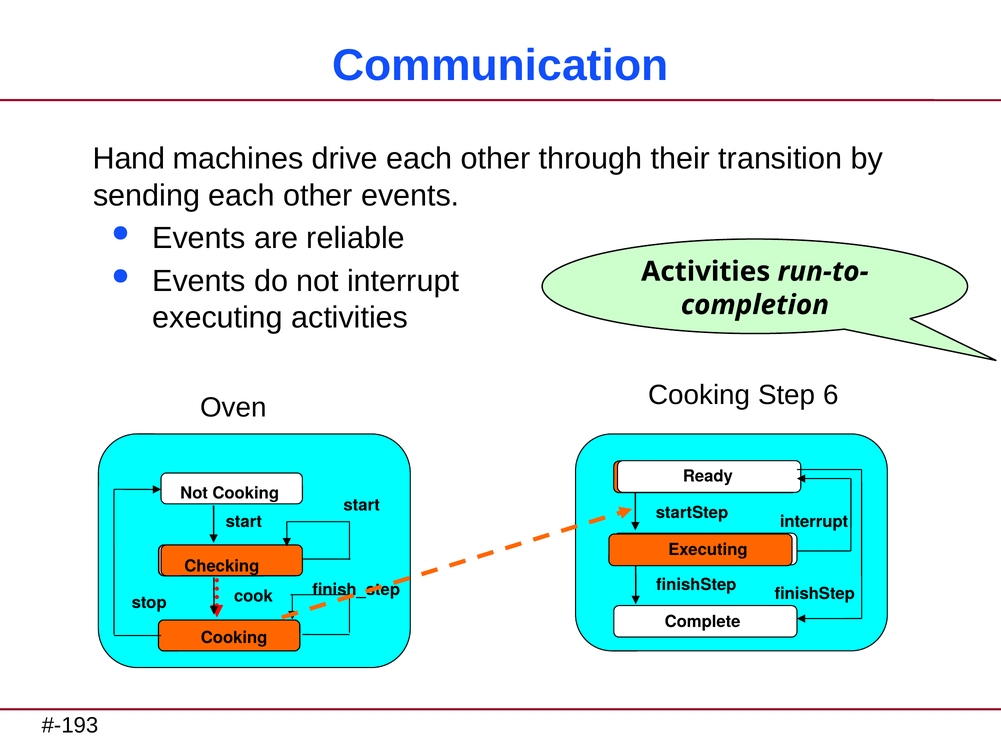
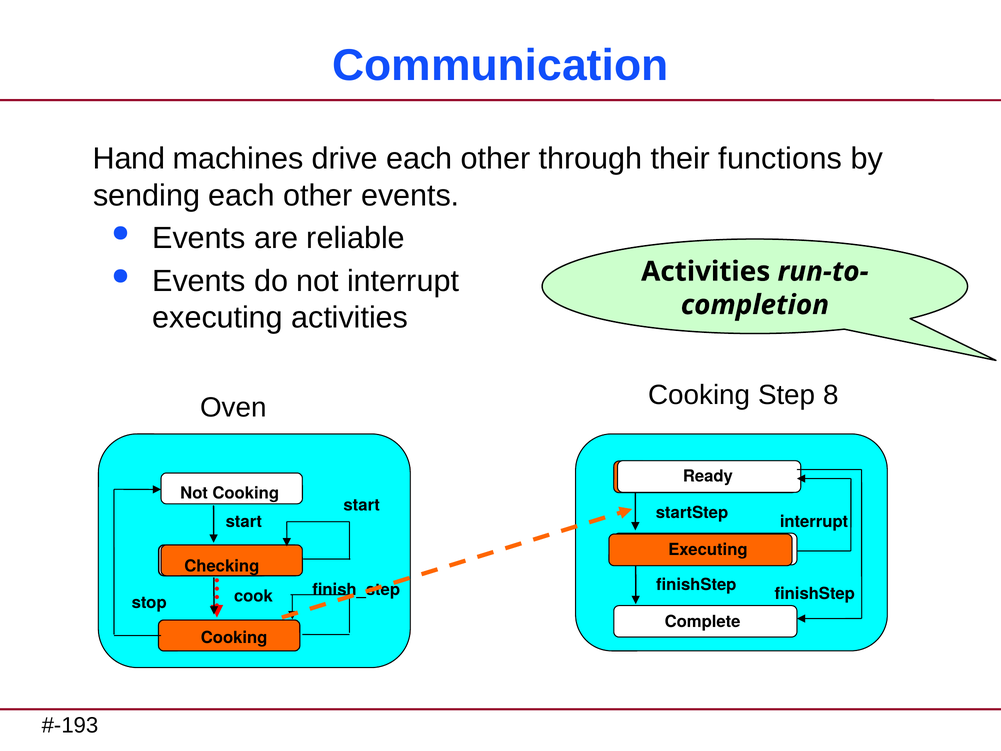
transition: transition -> functions
6: 6 -> 8
